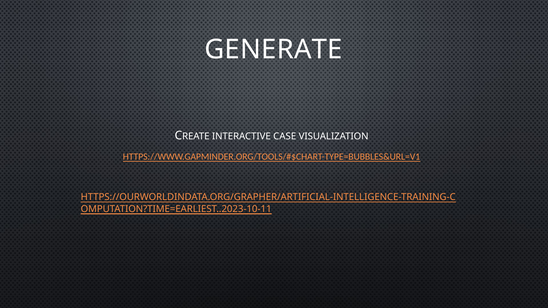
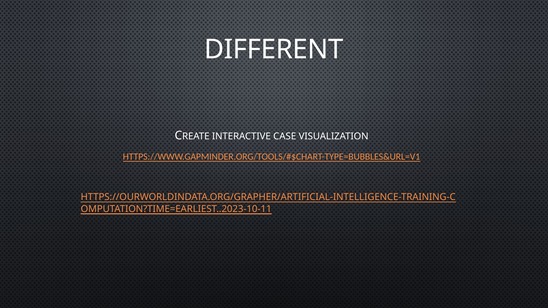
GENERATE: GENERATE -> DIFFERENT
